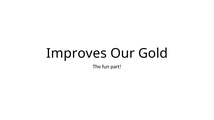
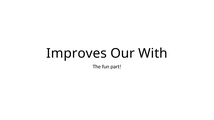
Gold: Gold -> With
